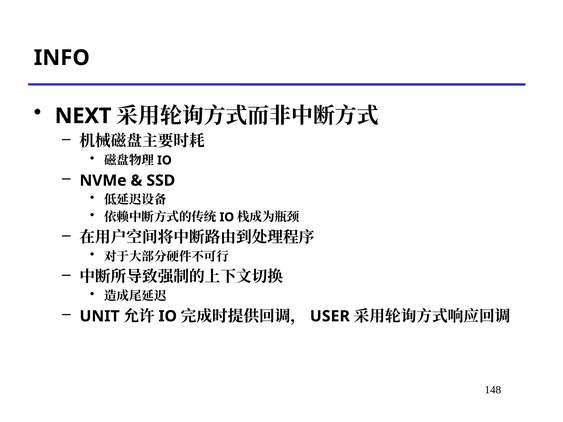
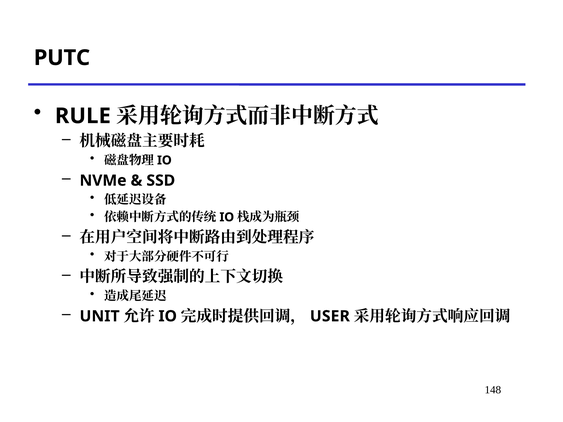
INFO: INFO -> PUTC
NEXT: NEXT -> RULE
